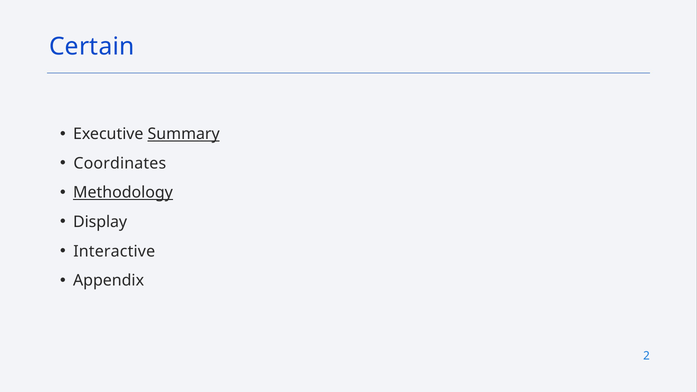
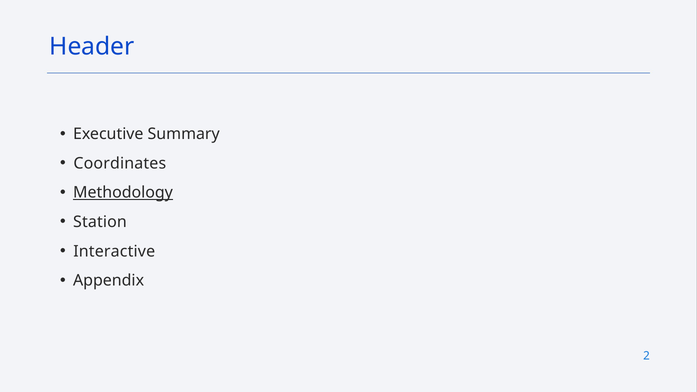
Certain: Certain -> Header
Summary underline: present -> none
Display: Display -> Station
